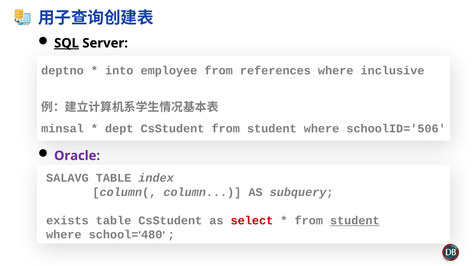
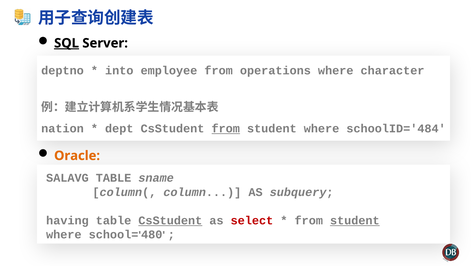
references: references -> operations
inclusive: inclusive -> character
minsal: minsal -> nation
from at (226, 128) underline: none -> present
schoolID='506: schoolID='506 -> schoolID='484
Oracle colour: purple -> orange
index: index -> sname
exists: exists -> having
CsStudent at (170, 220) underline: none -> present
